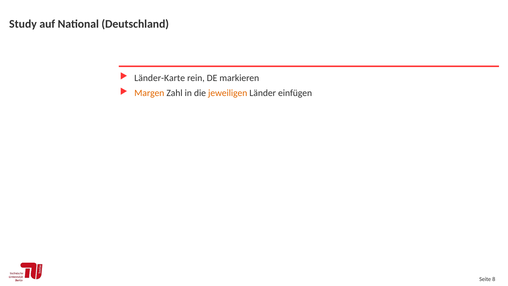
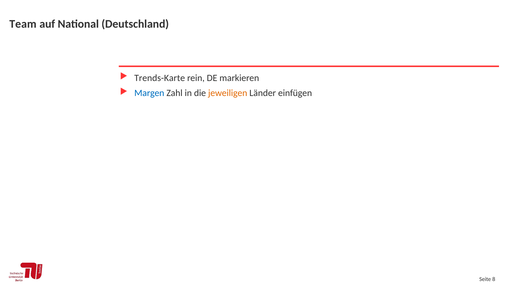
Study: Study -> Team
Länder-Karte: Länder-Karte -> Trends-Karte
Margen colour: orange -> blue
